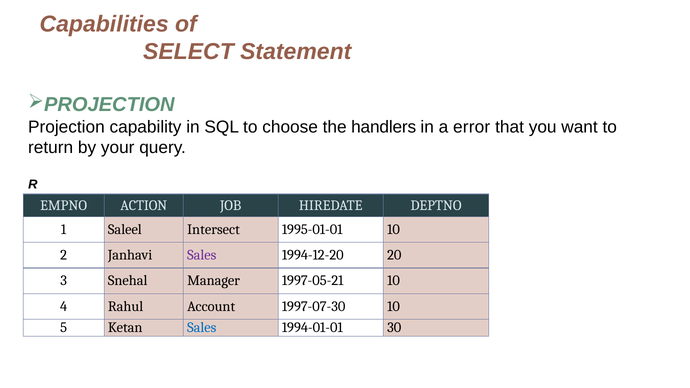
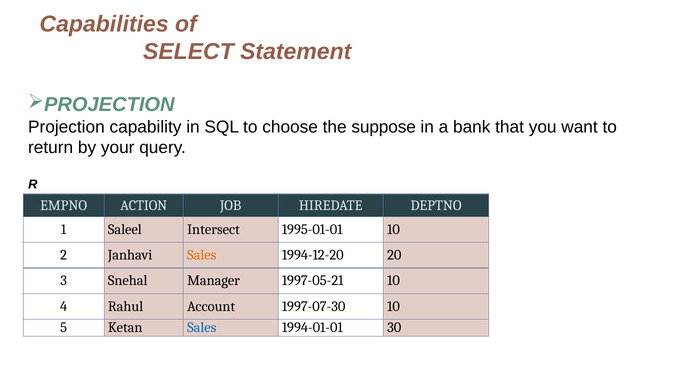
handlers: handlers -> suppose
error: error -> bank
Sales at (202, 255) colour: purple -> orange
